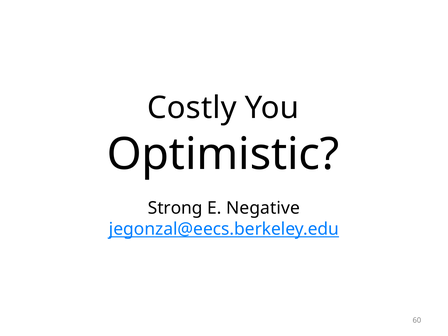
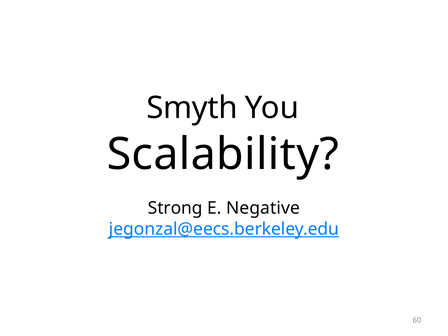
Costly: Costly -> Smyth
Optimistic: Optimistic -> Scalability
